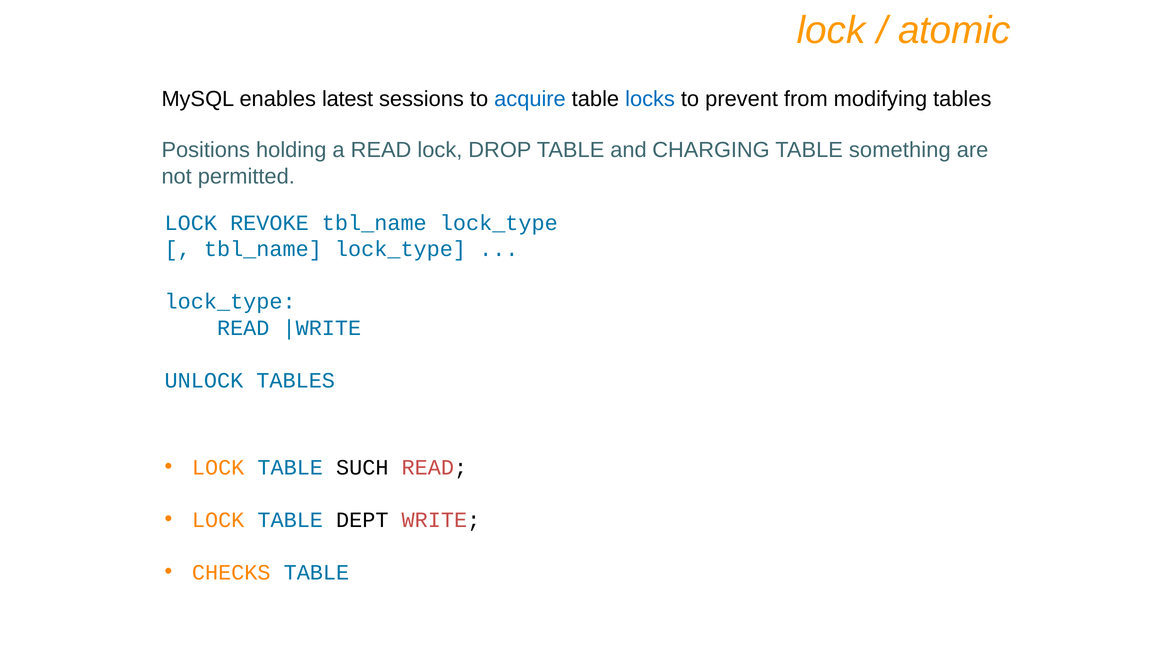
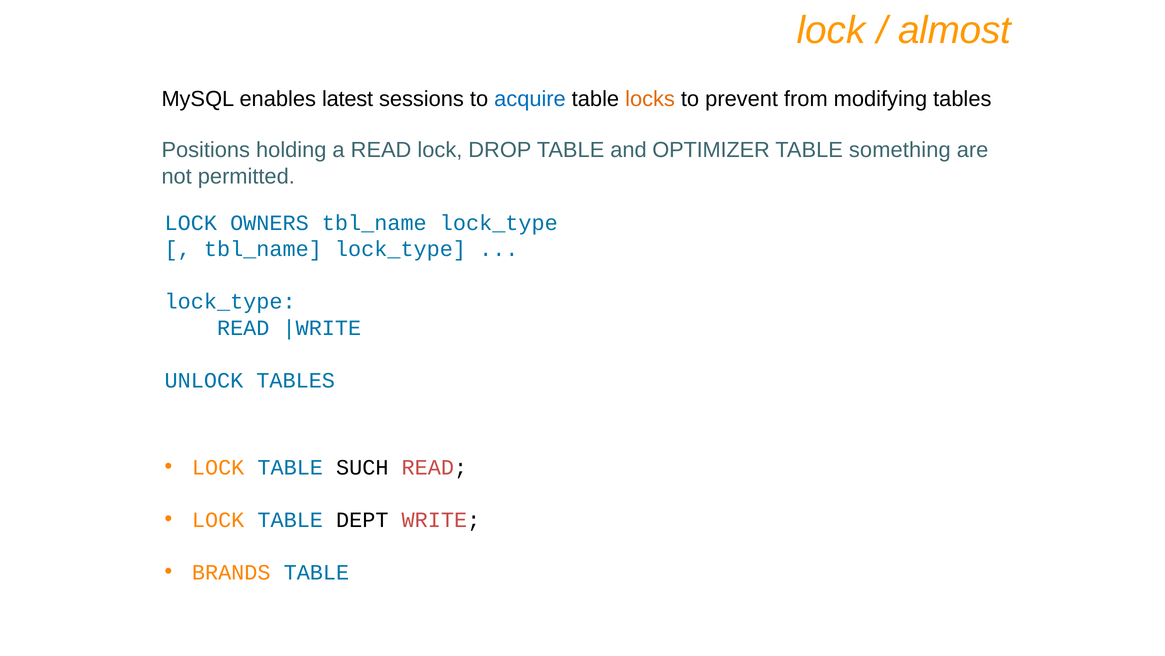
atomic: atomic -> almost
locks colour: blue -> orange
CHARGING: CHARGING -> OPTIMIZER
REVOKE: REVOKE -> OWNERS
CHECKS: CHECKS -> BRANDS
